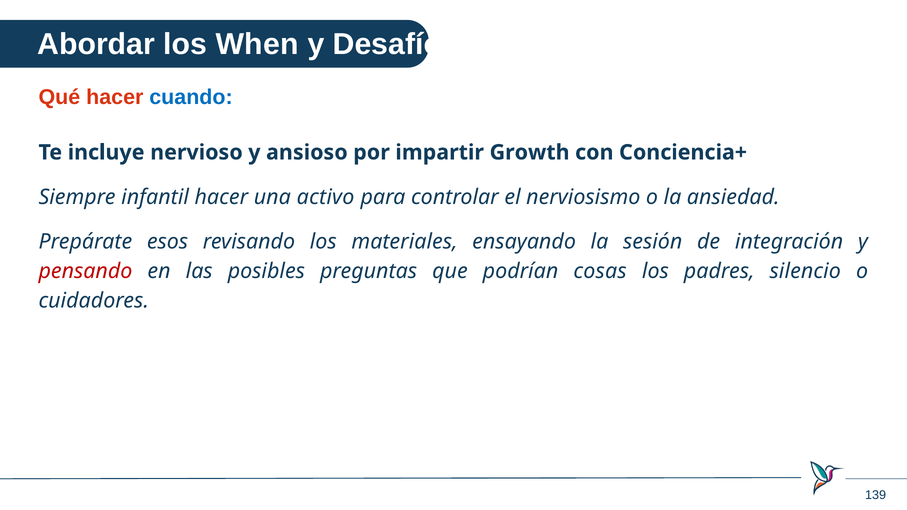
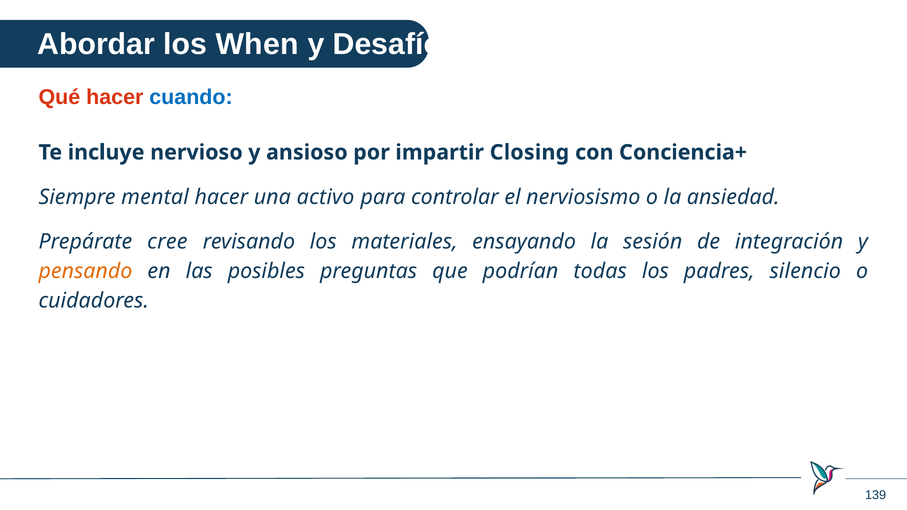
Growth: Growth -> Closing
infantil: infantil -> mental
esos: esos -> cree
pensando colour: red -> orange
cosas: cosas -> todas
